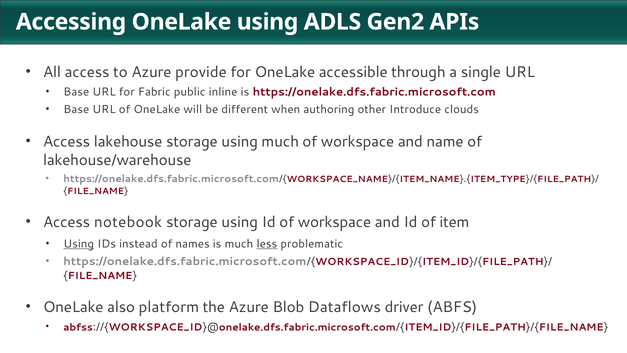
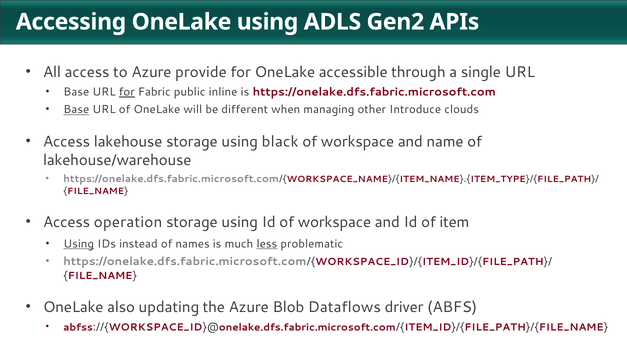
for at (127, 92) underline: none -> present
Base at (76, 110) underline: none -> present
authoring: authoring -> managing
using much: much -> black
notebook: notebook -> operation
platform: platform -> updating
